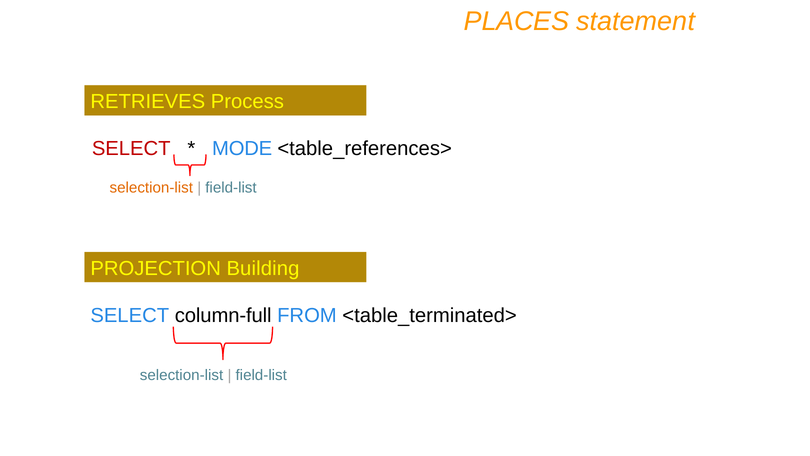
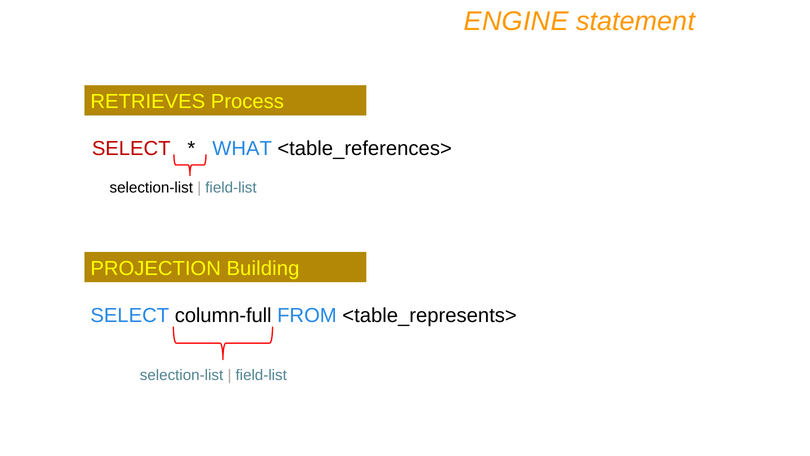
PLACES: PLACES -> ENGINE
MODE: MODE -> WHAT
selection-list at (151, 188) colour: orange -> black
<table_terminated>: <table_terminated> -> <table_represents>
